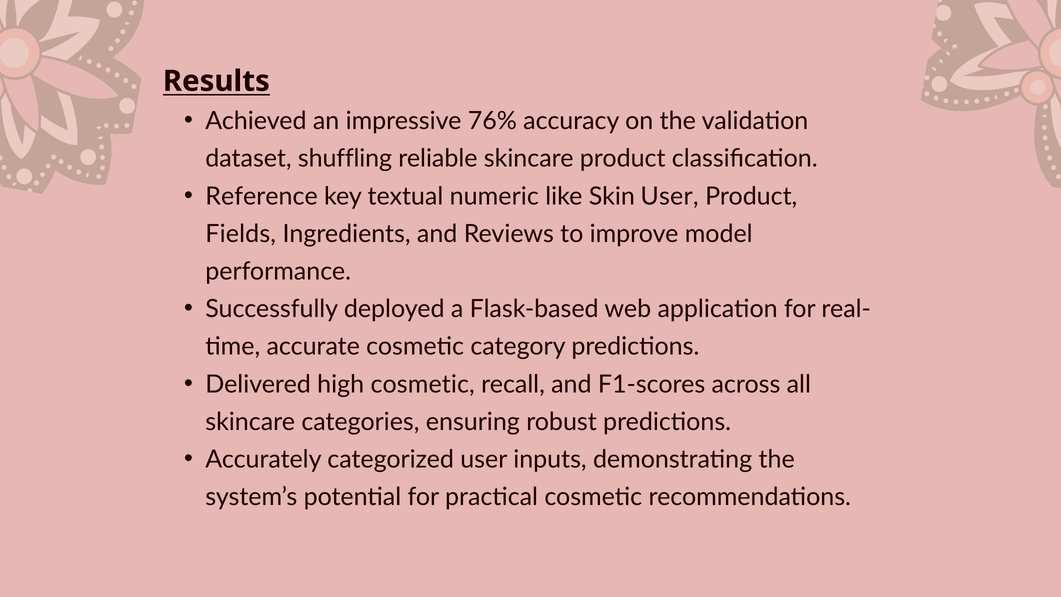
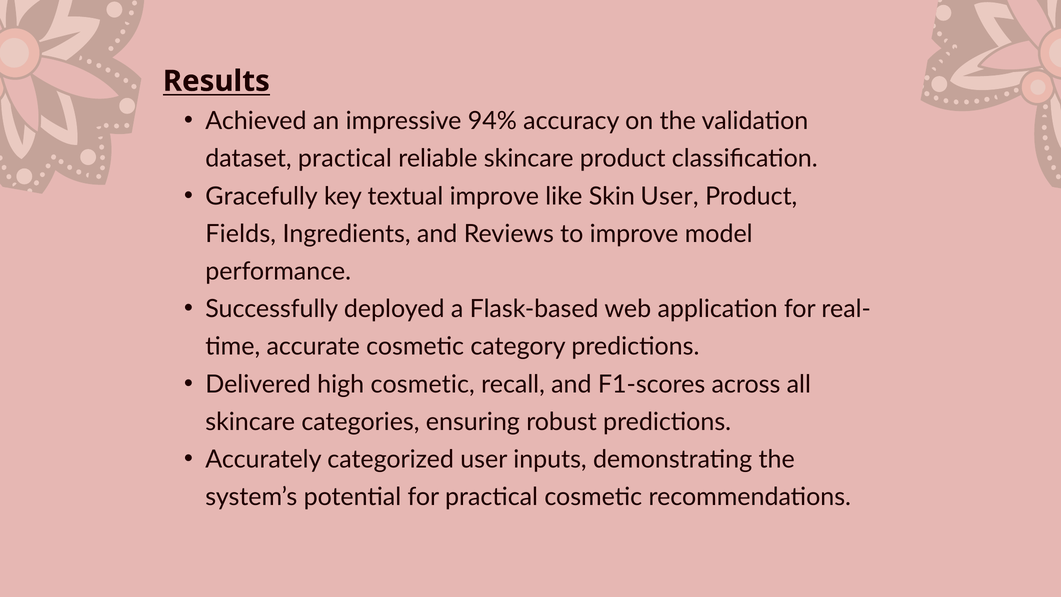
76%: 76% -> 94%
dataset shuffling: shuffling -> practical
Reference: Reference -> Gracefully
textual numeric: numeric -> improve
